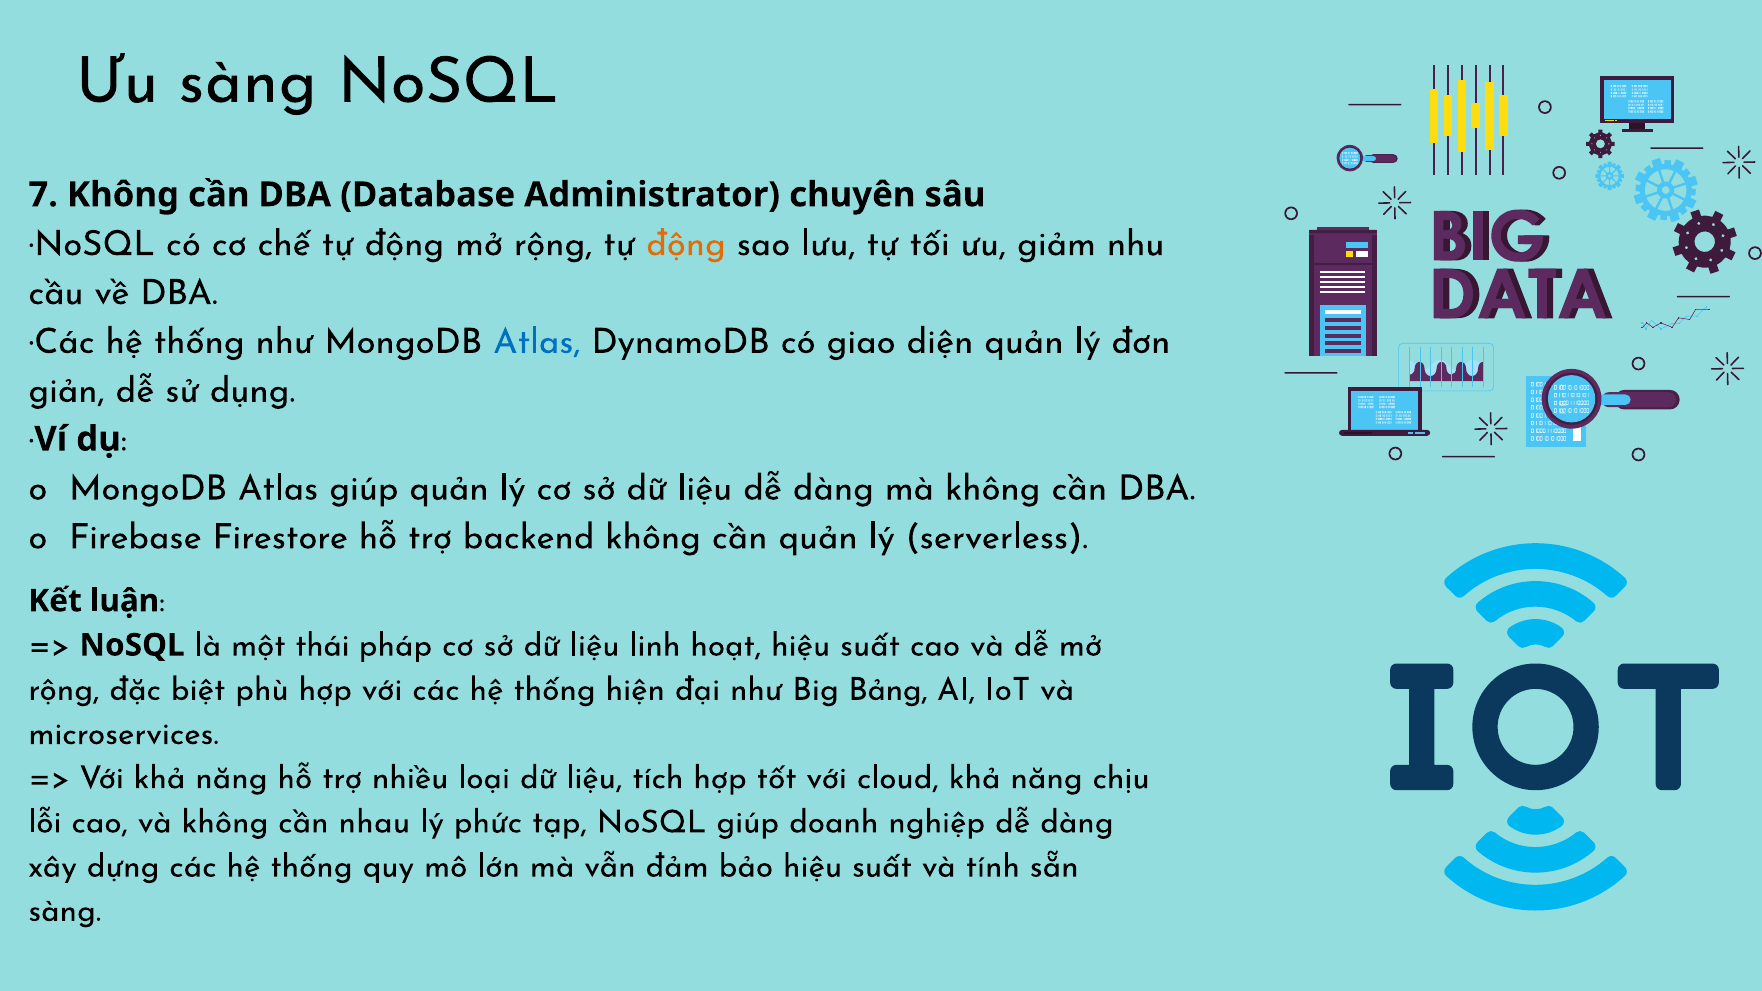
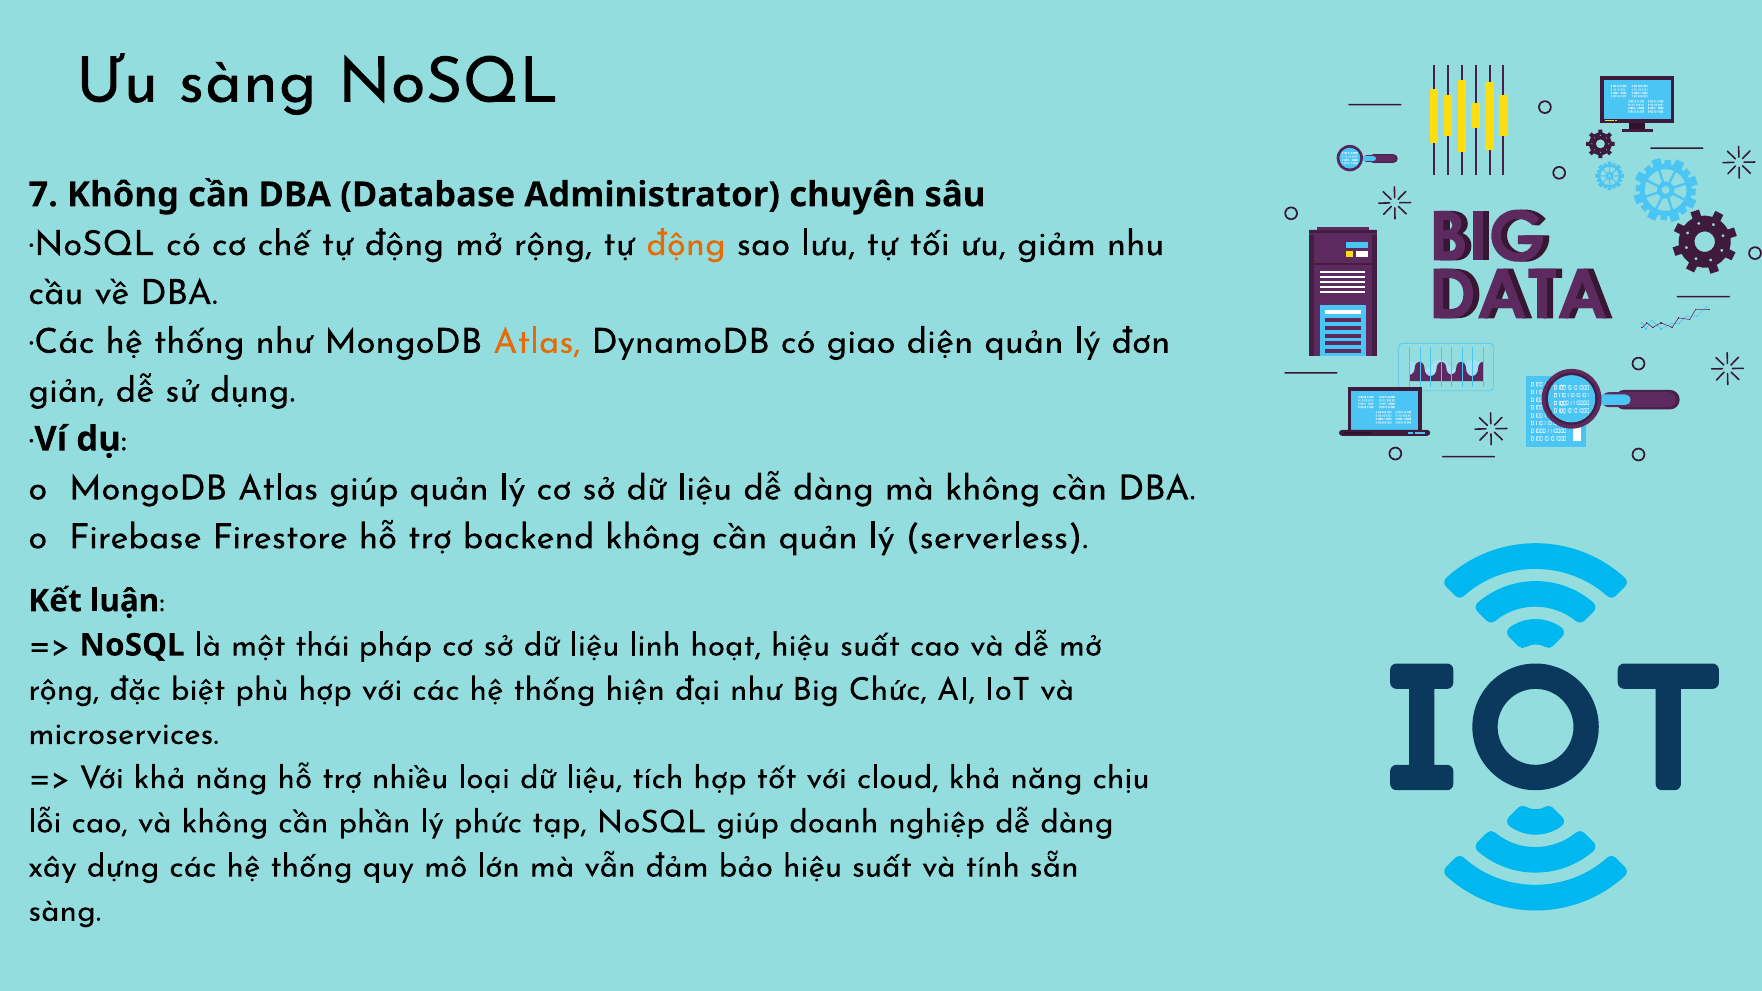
Atlas at (537, 341) colour: blue -> orange
Bảng: Bảng -> Chức
nhau: nhau -> phần
